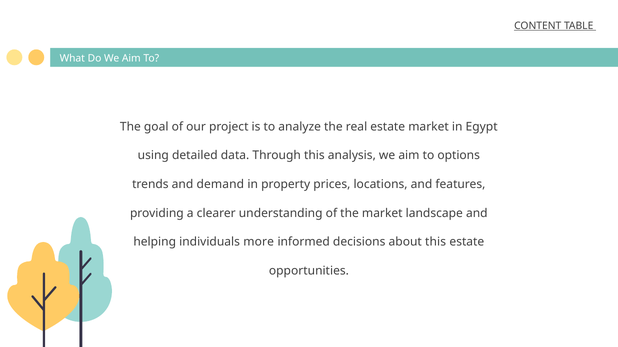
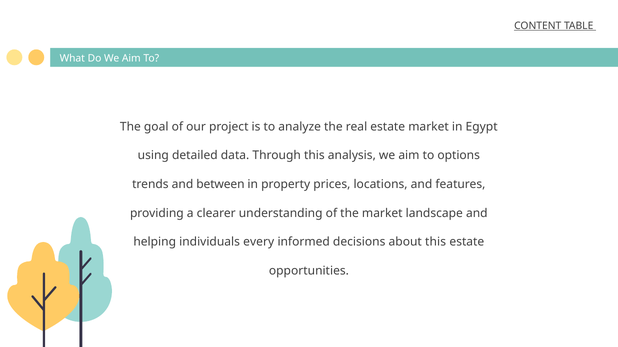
demand: demand -> between
more: more -> every
